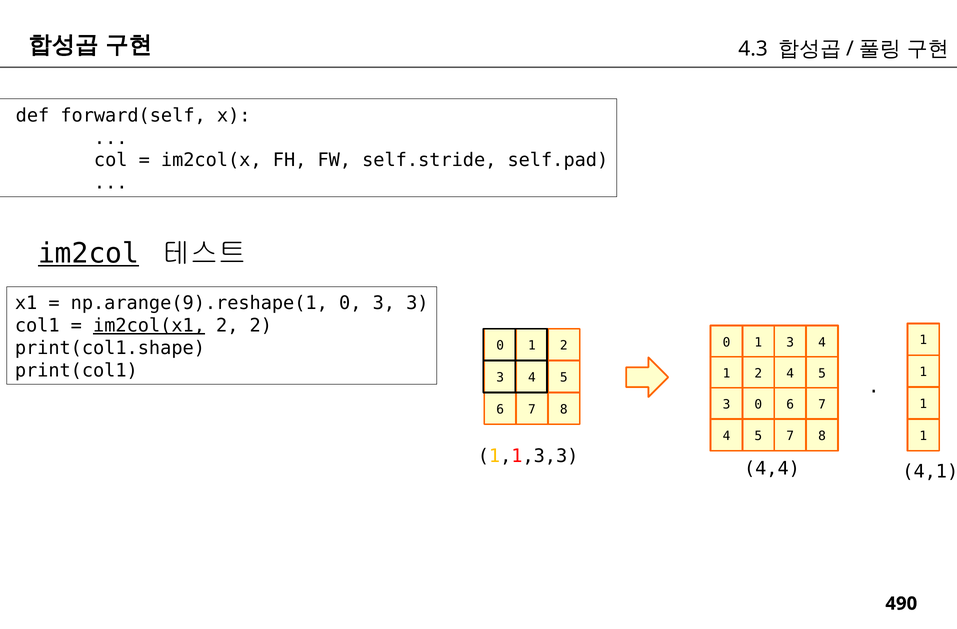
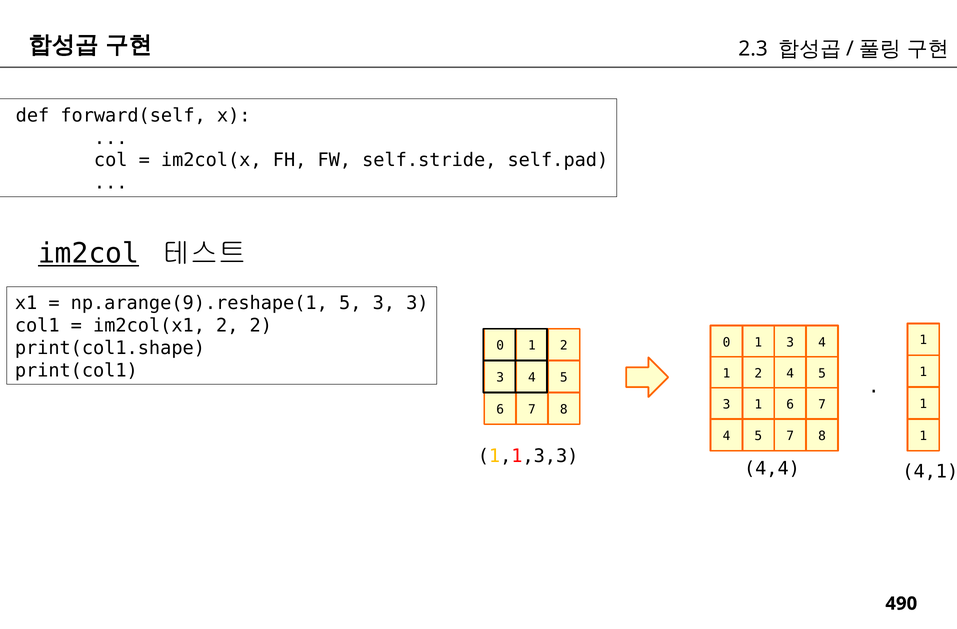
4.3: 4.3 -> 2.3
np.arange(9).reshape(1 0: 0 -> 5
im2col(x1 underline: present -> none
3 0: 0 -> 1
